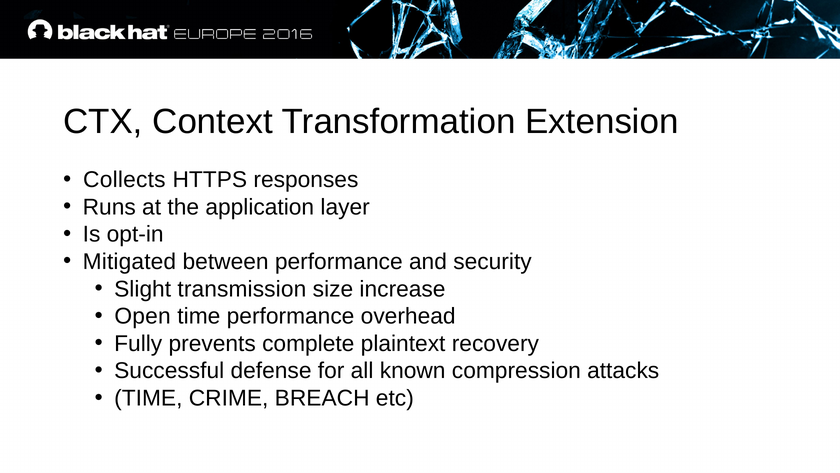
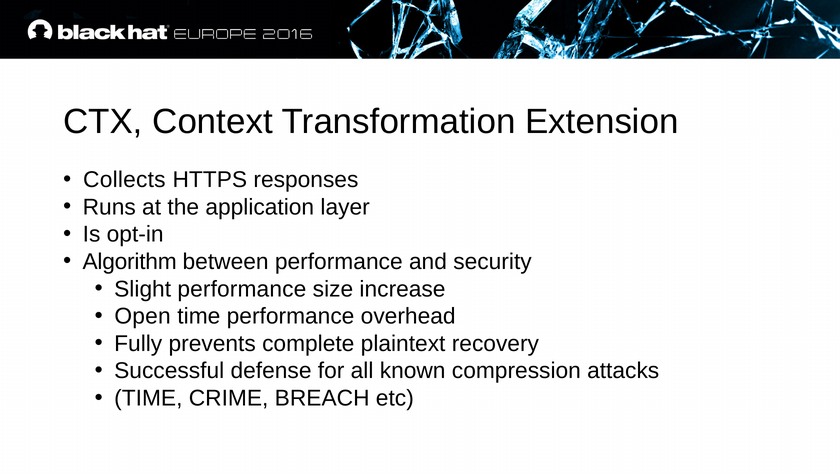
Mitigated: Mitigated -> Algorithm
Slight transmission: transmission -> performance
